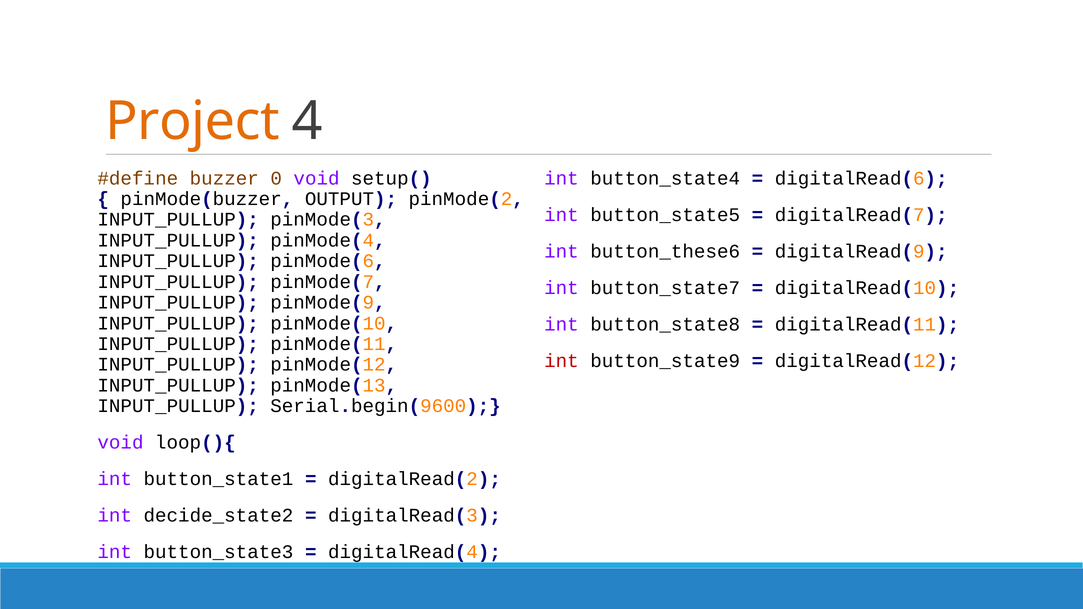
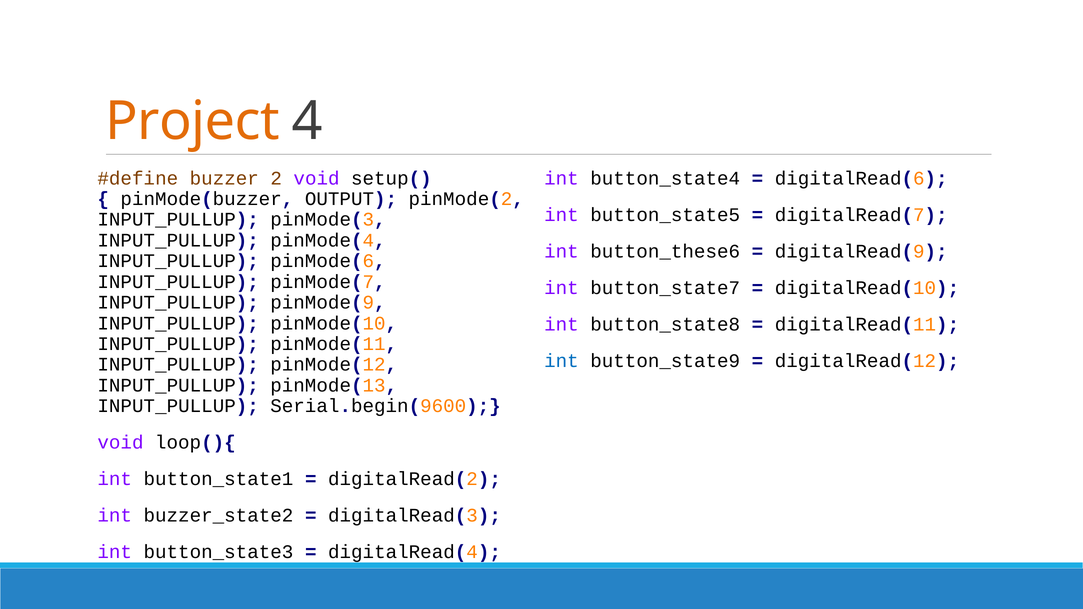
0: 0 -> 2
int at (561, 361) colour: red -> blue
decide_state2: decide_state2 -> buzzer_state2
